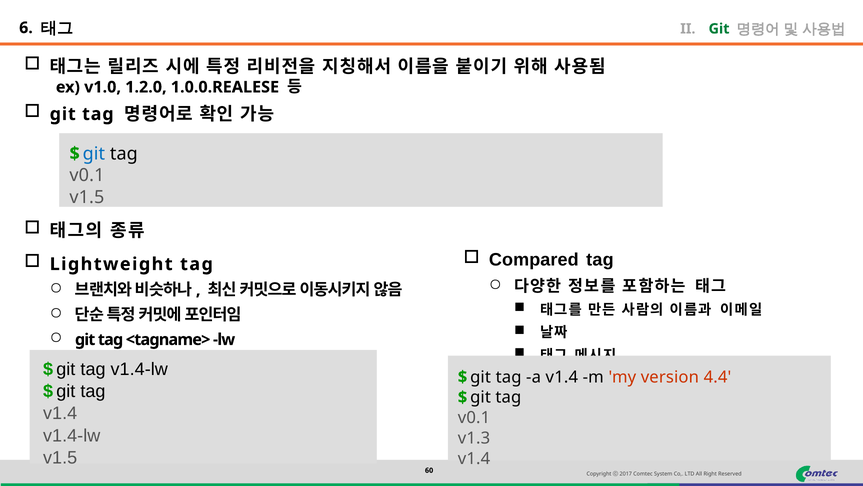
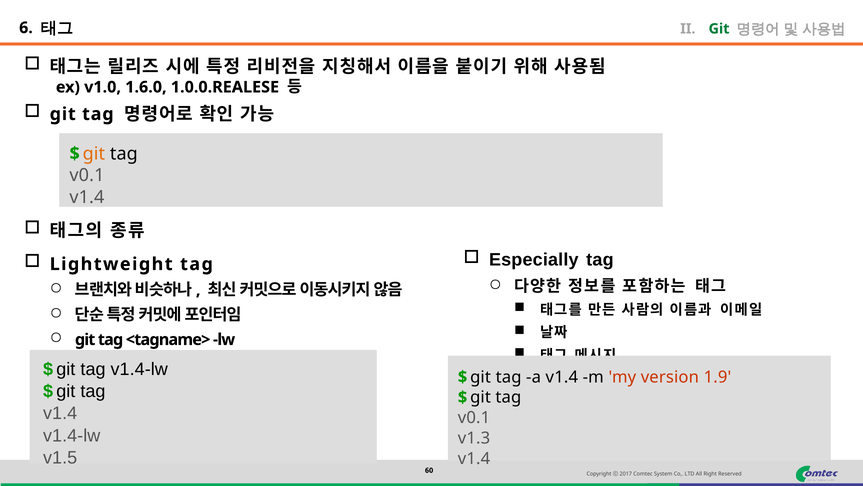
1.2.0: 1.2.0 -> 1.6.0
git at (94, 153) colour: blue -> orange
v1.5 at (87, 197): v1.5 -> v1.4
Compared: Compared -> Especially
4.4: 4.4 -> 1.9
